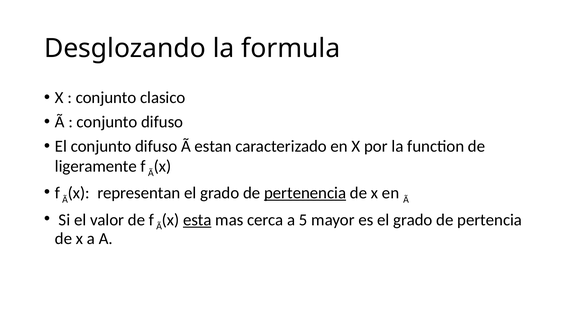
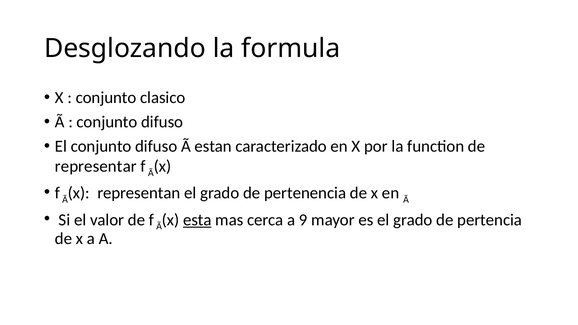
ligeramente: ligeramente -> representar
pertenencia underline: present -> none
5: 5 -> 9
